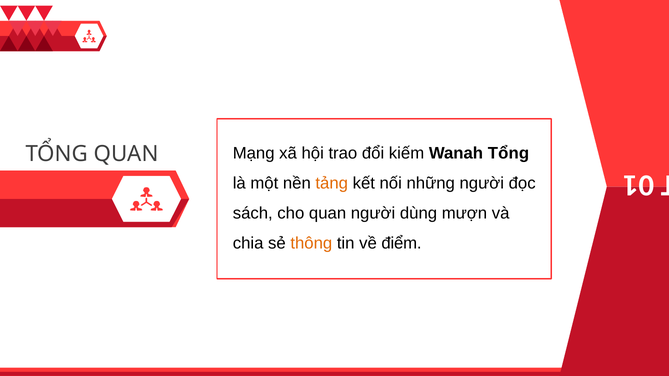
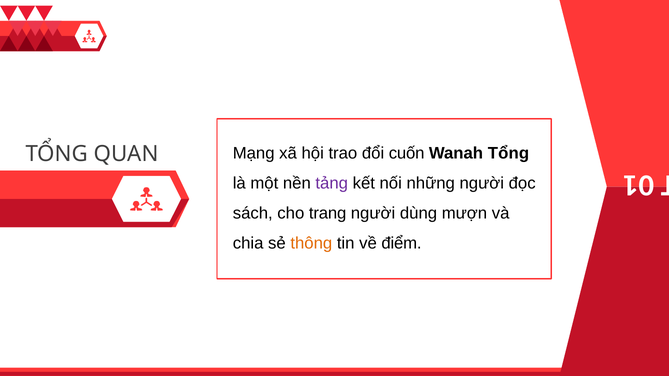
kiếm: kiếm -> cuốn
tảng colour: orange -> purple
cho quan: quan -> trang
